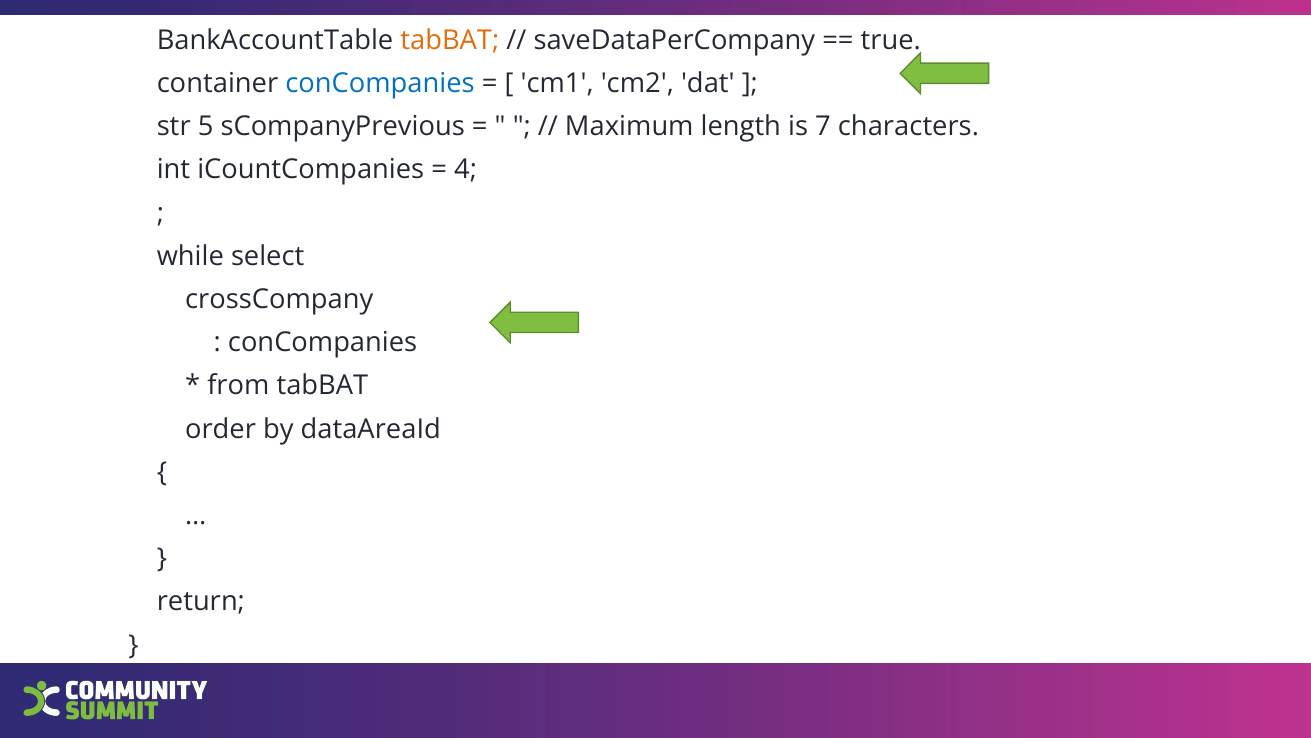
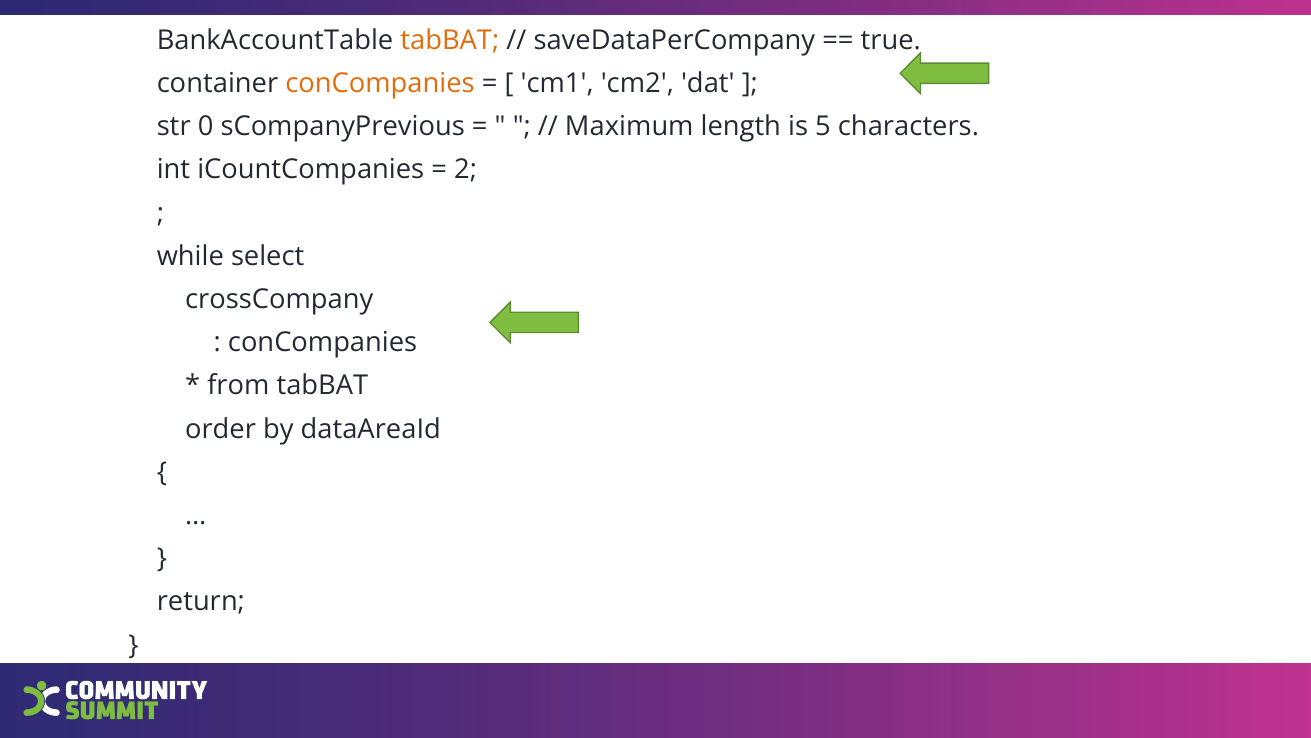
conCompanies at (380, 83) colour: blue -> orange
5: 5 -> 0
7: 7 -> 5
4: 4 -> 2
